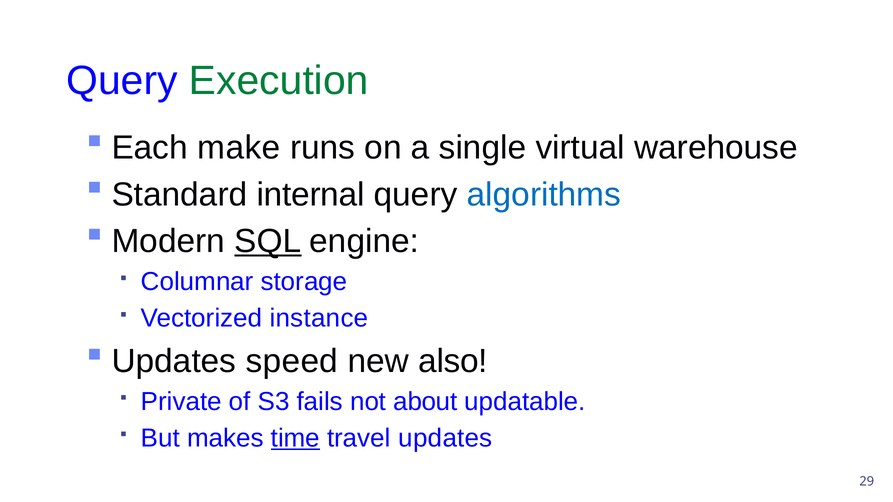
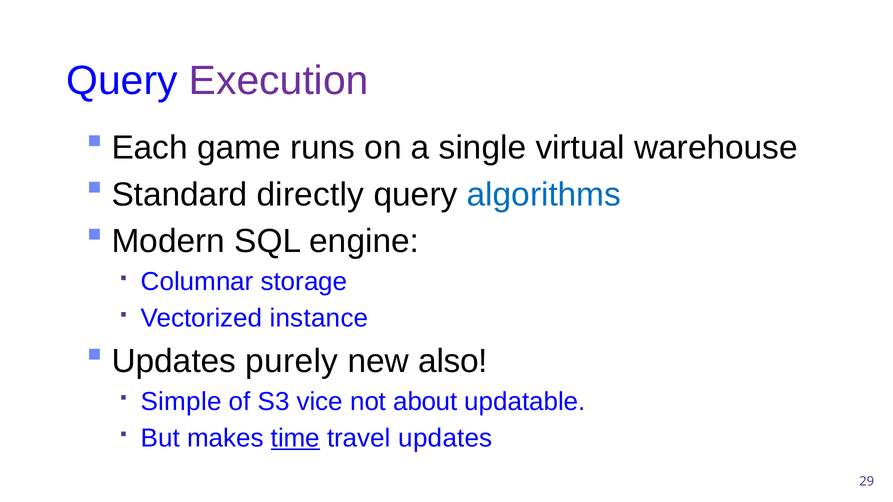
Execution colour: green -> purple
make: make -> game
internal: internal -> directly
SQL underline: present -> none
speed: speed -> purely
Private: Private -> Simple
fails: fails -> vice
